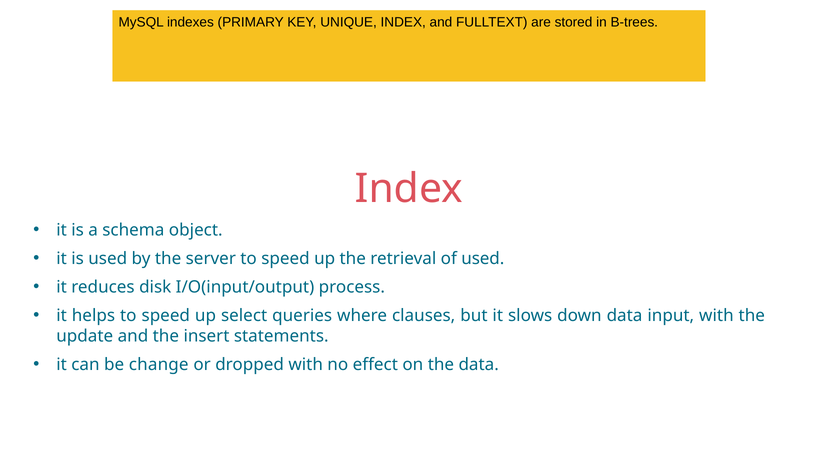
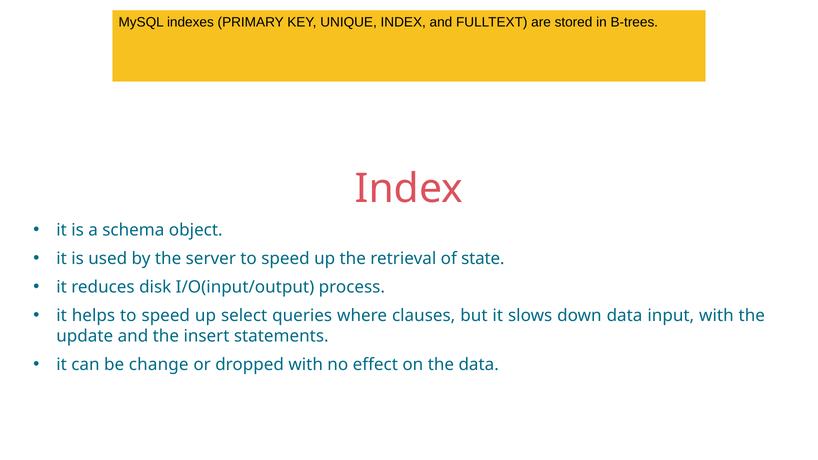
of used: used -> state
